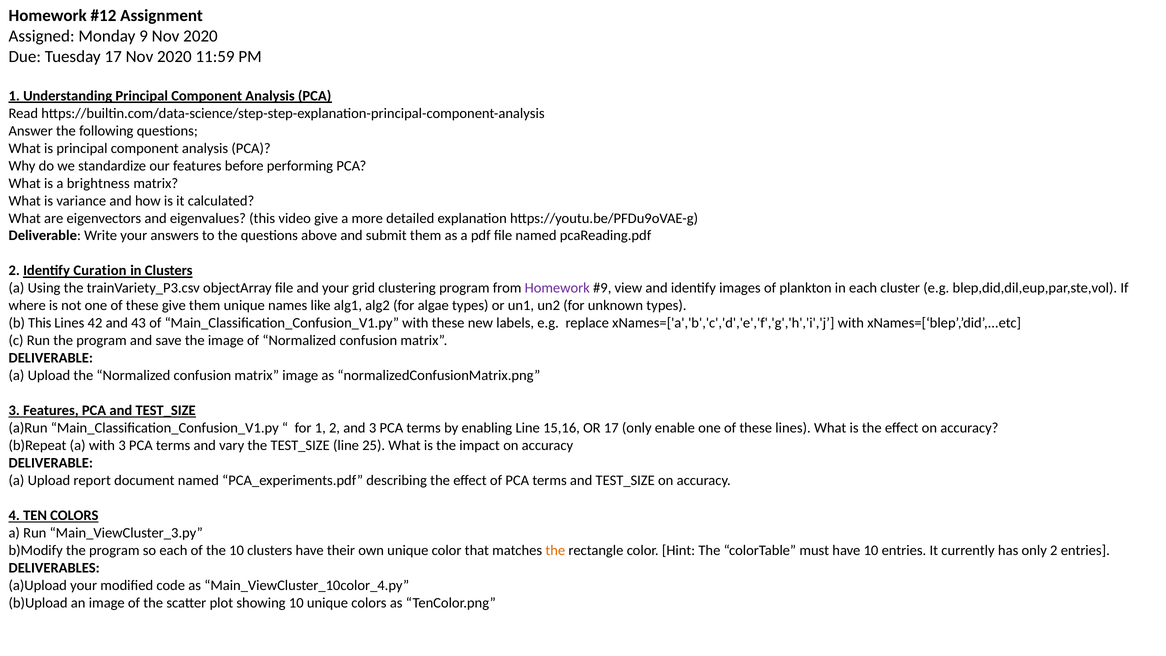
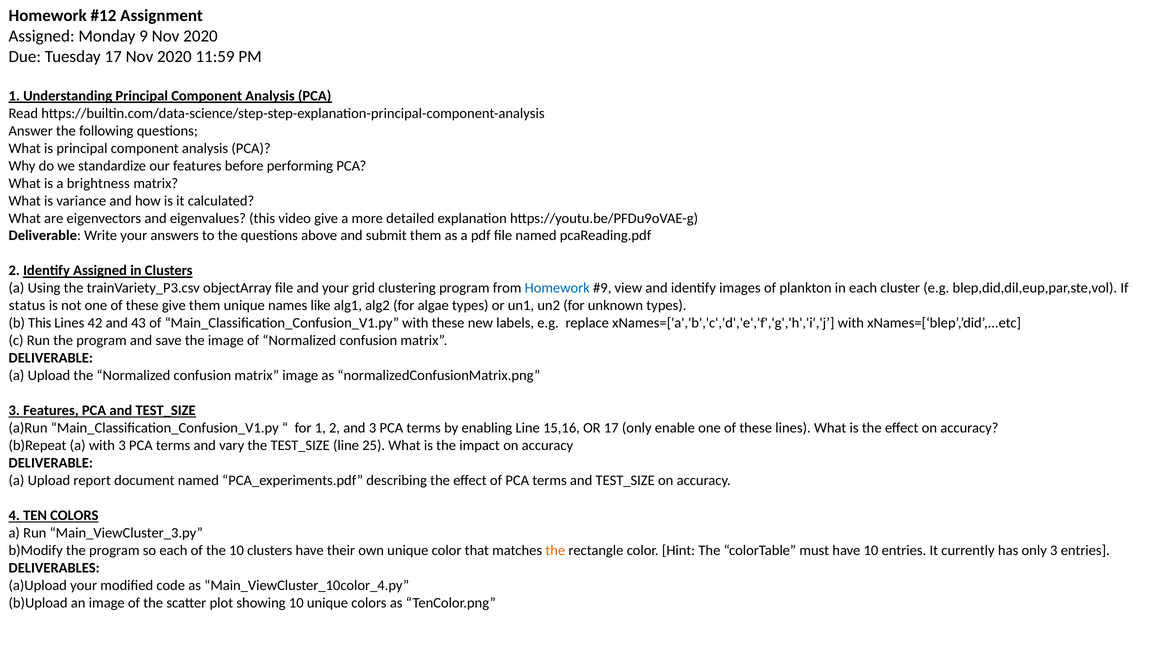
Identify Curation: Curation -> Assigned
Homework at (557, 288) colour: purple -> blue
where: where -> status
only 2: 2 -> 3
